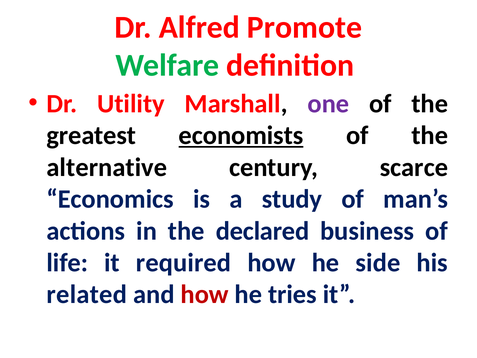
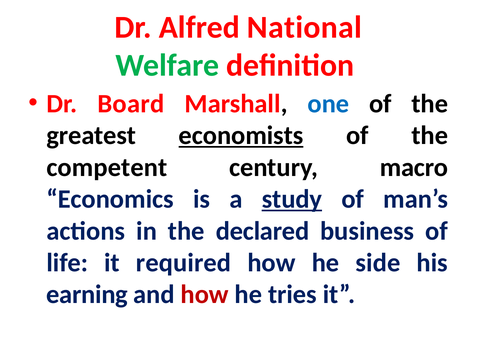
Promote: Promote -> National
Utility: Utility -> Board
one colour: purple -> blue
alternative: alternative -> competent
scarce: scarce -> macro
study underline: none -> present
related: related -> earning
